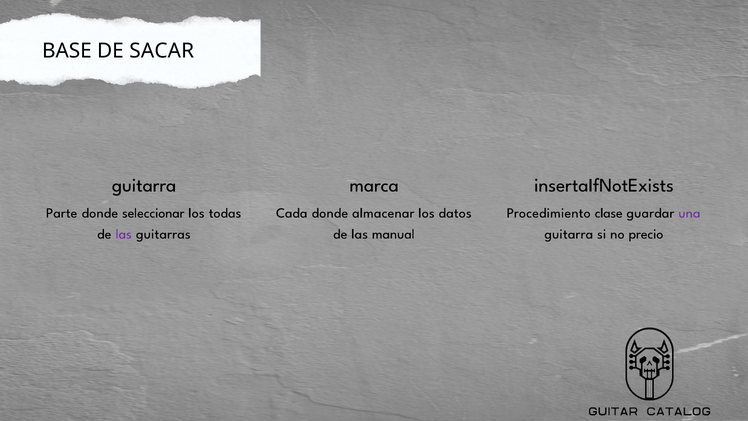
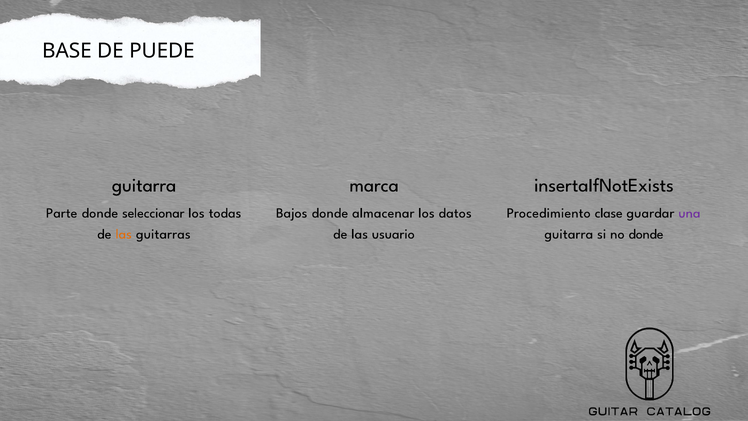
SACAR: SACAR -> PUEDE
Cada: Cada -> Bajos
las at (124, 234) colour: purple -> orange
manual: manual -> usuario
no precio: precio -> donde
